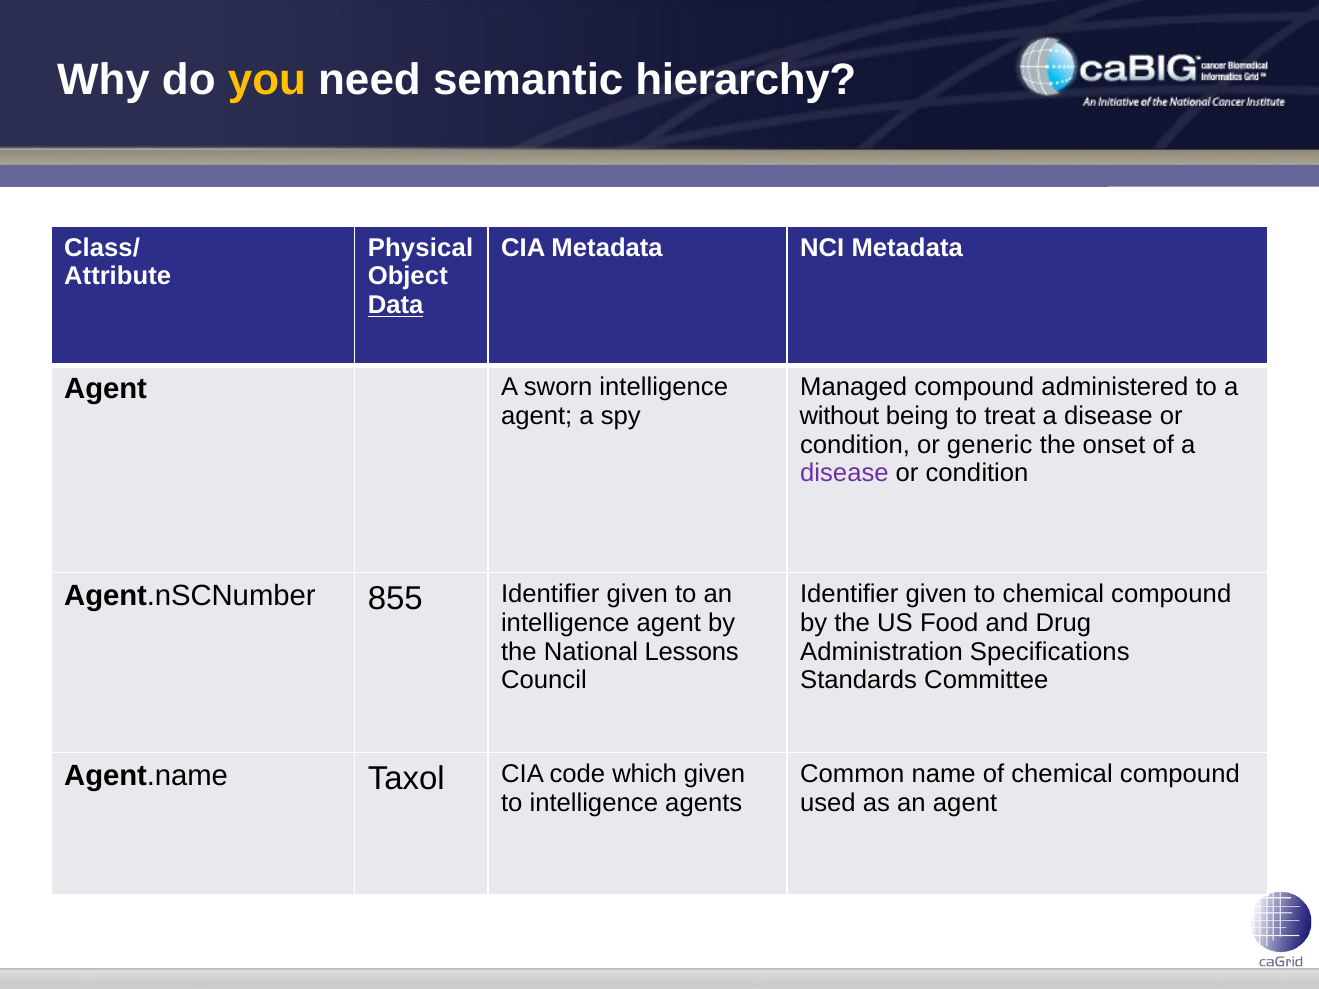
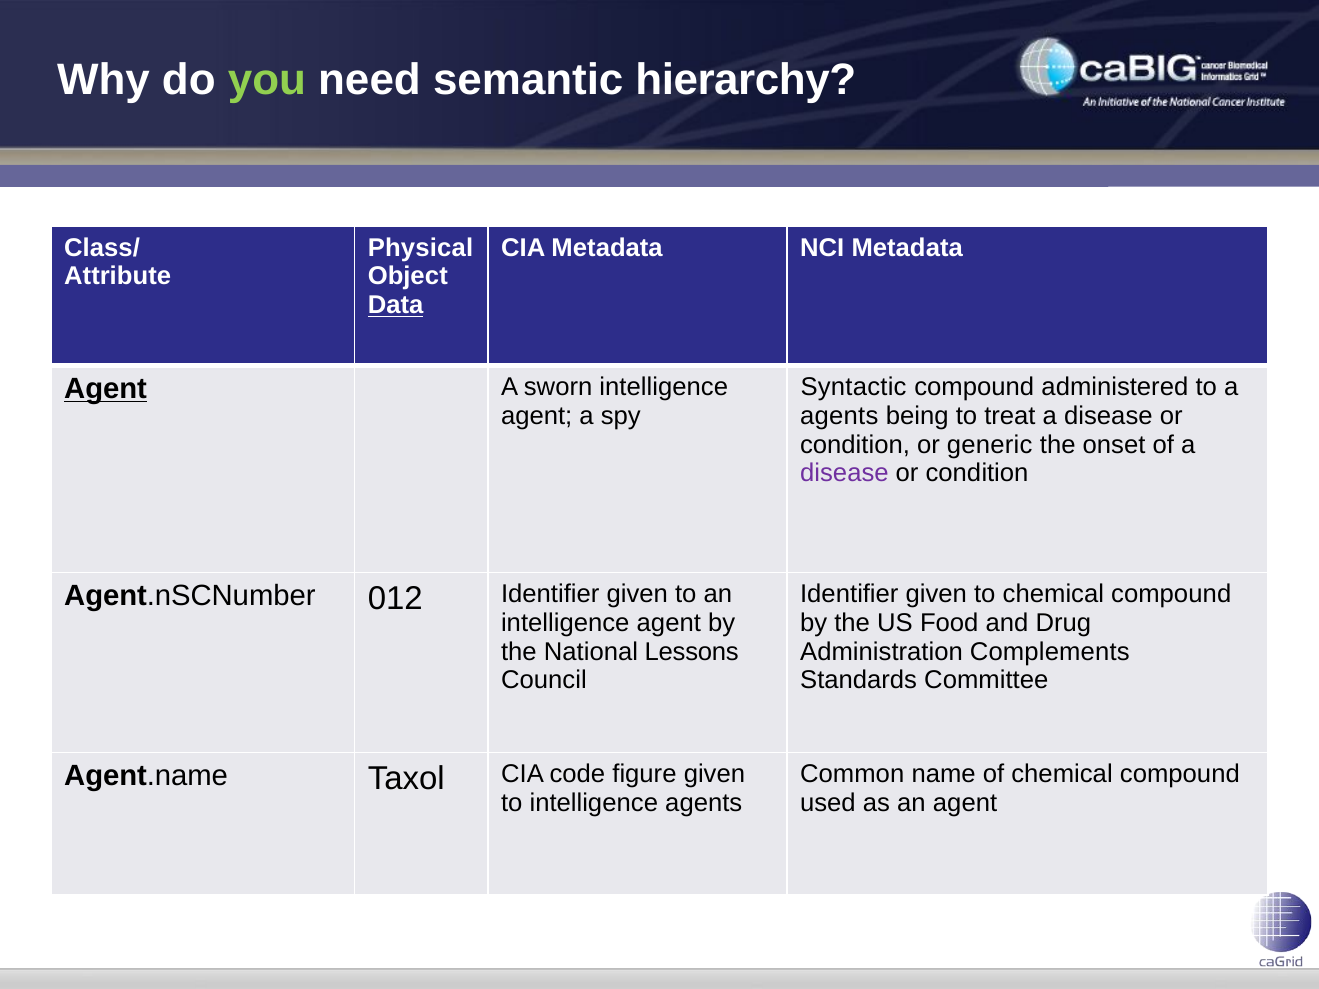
you colour: yellow -> light green
Managed: Managed -> Syntactic
Agent at (106, 389) underline: none -> present
without at (840, 416): without -> agents
855: 855 -> 012
Specifications: Specifications -> Complements
which: which -> figure
